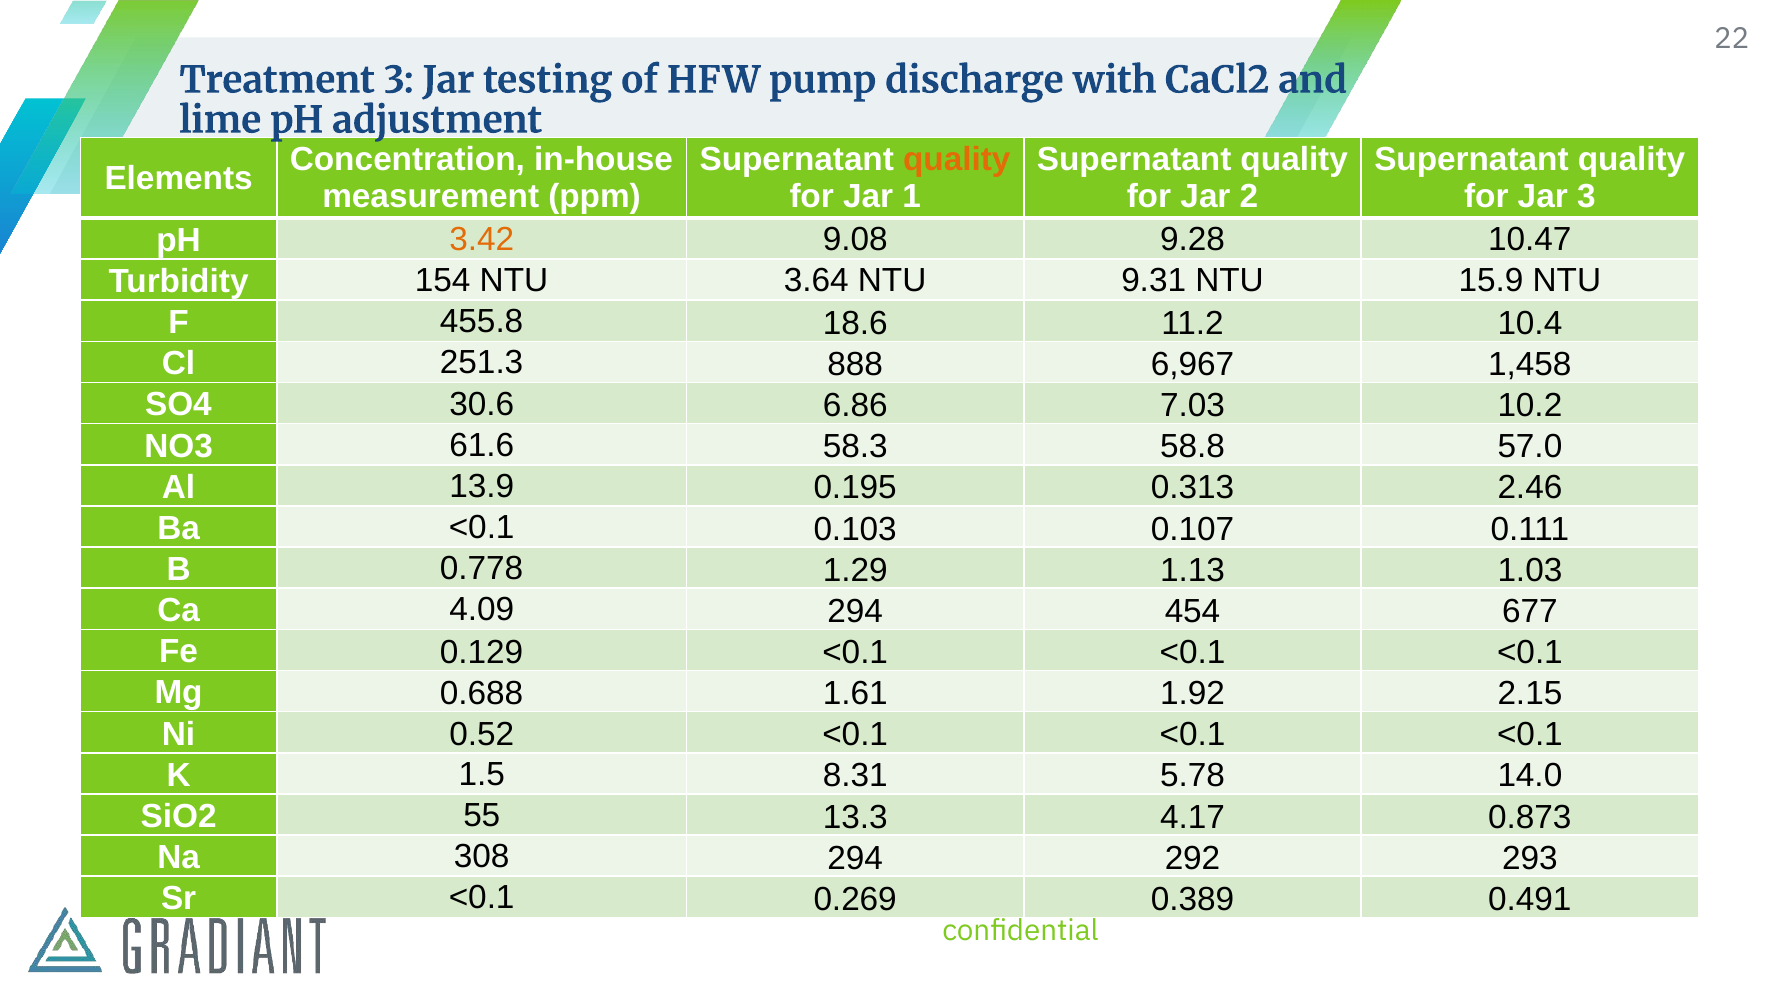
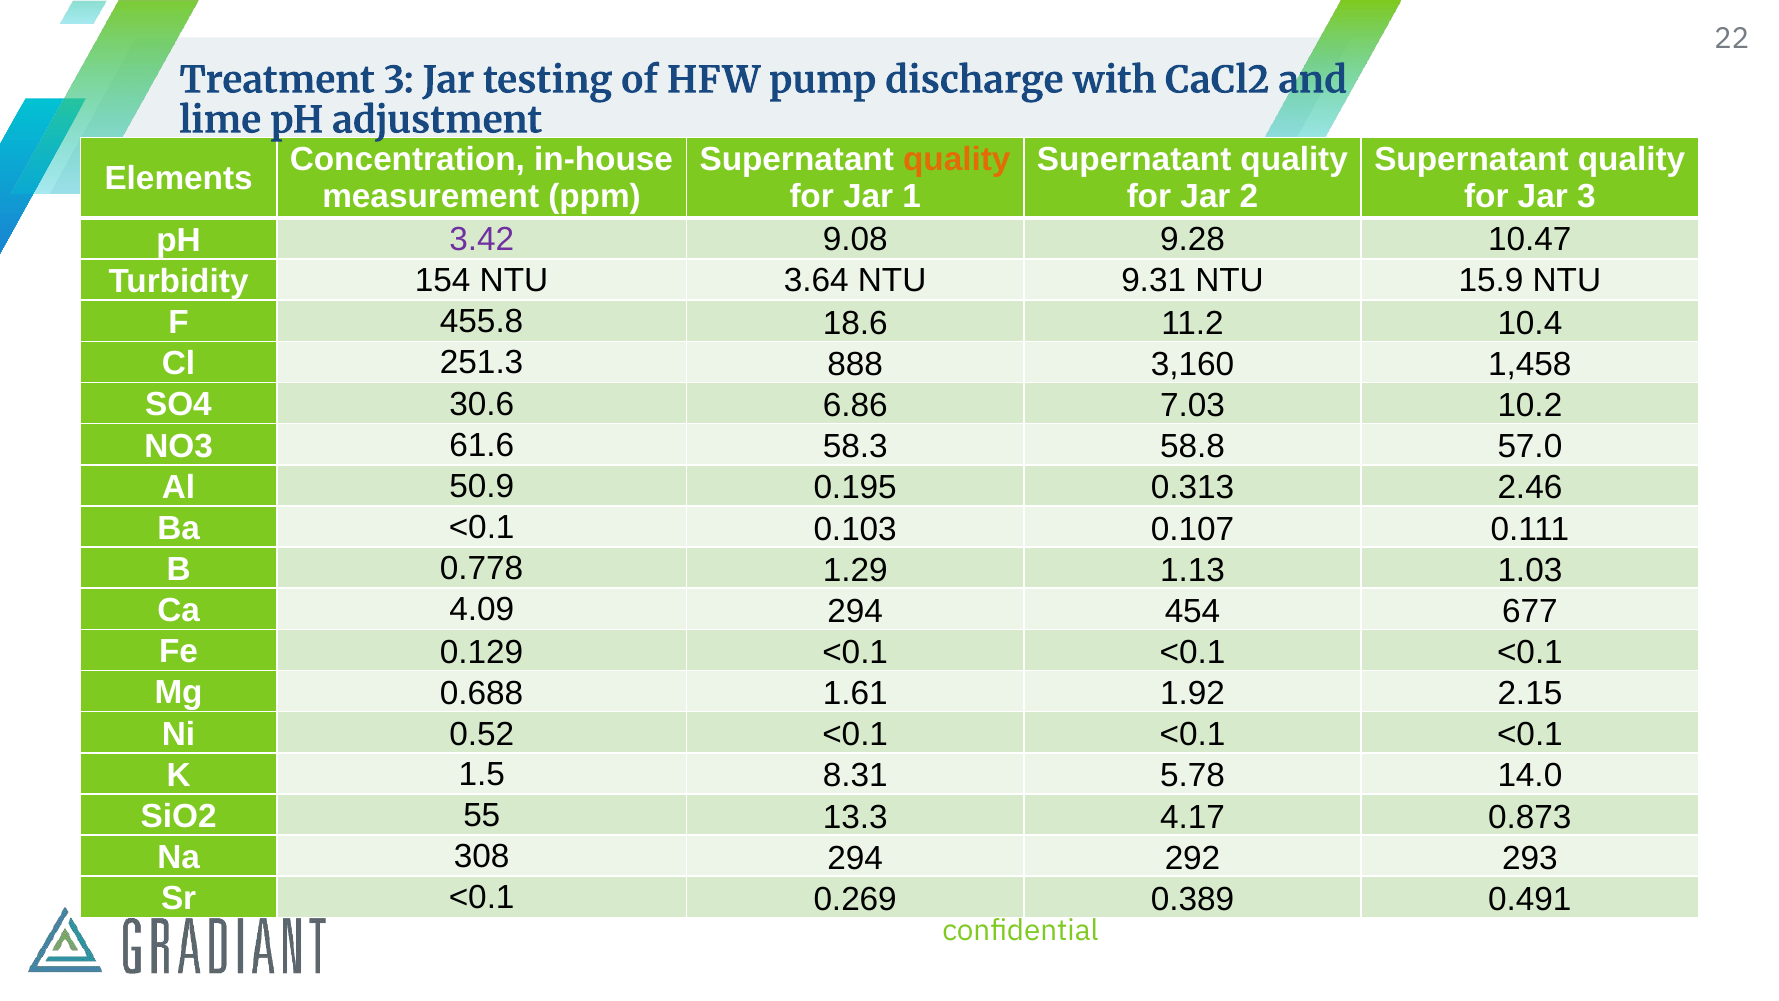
3.42 colour: orange -> purple
6,967: 6,967 -> 3,160
13.9: 13.9 -> 50.9
